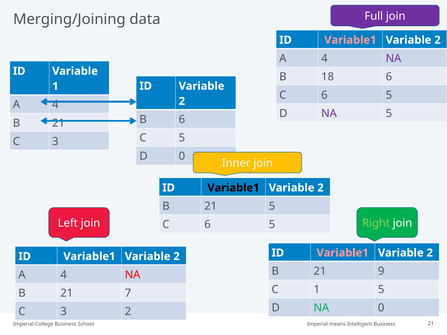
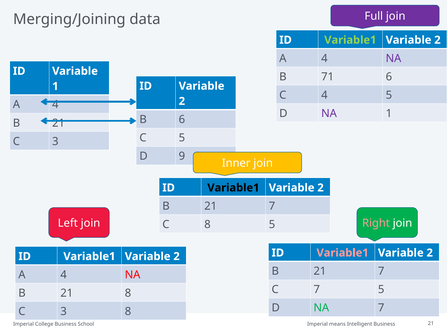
Variable1 at (350, 40) colour: pink -> light green
18: 18 -> 71
6 at (324, 95): 6 -> 4
NA 5: 5 -> 1
D 0: 0 -> 9
5 at (272, 206): 5 -> 7
Right colour: light green -> pink
6 at (208, 225): 6 -> 8
9 at (381, 271): 9 -> 7
C 1: 1 -> 7
21 7: 7 -> 8
NA 0: 0 -> 7
3 2: 2 -> 8
